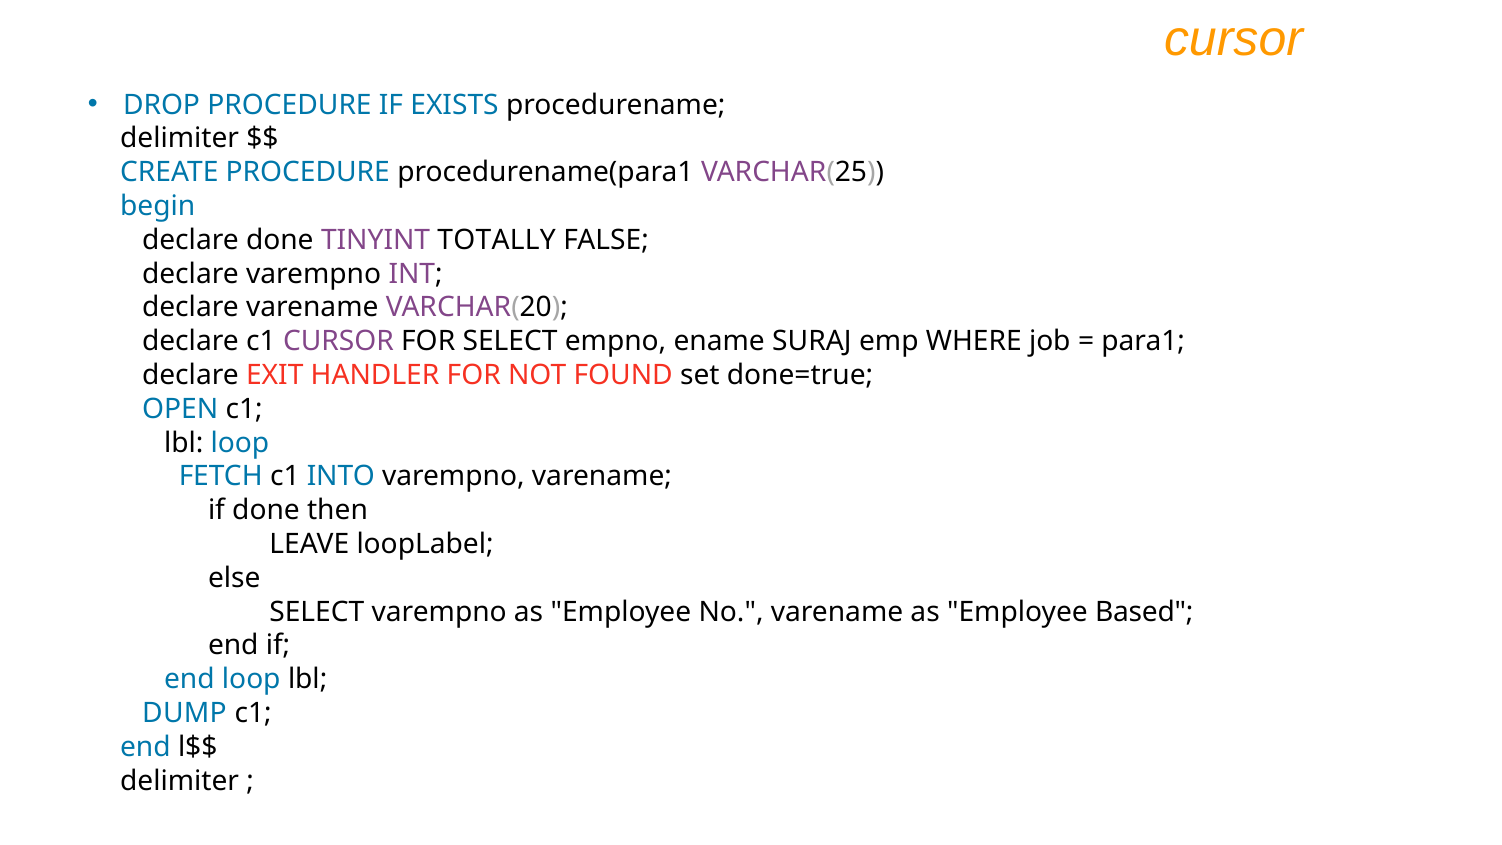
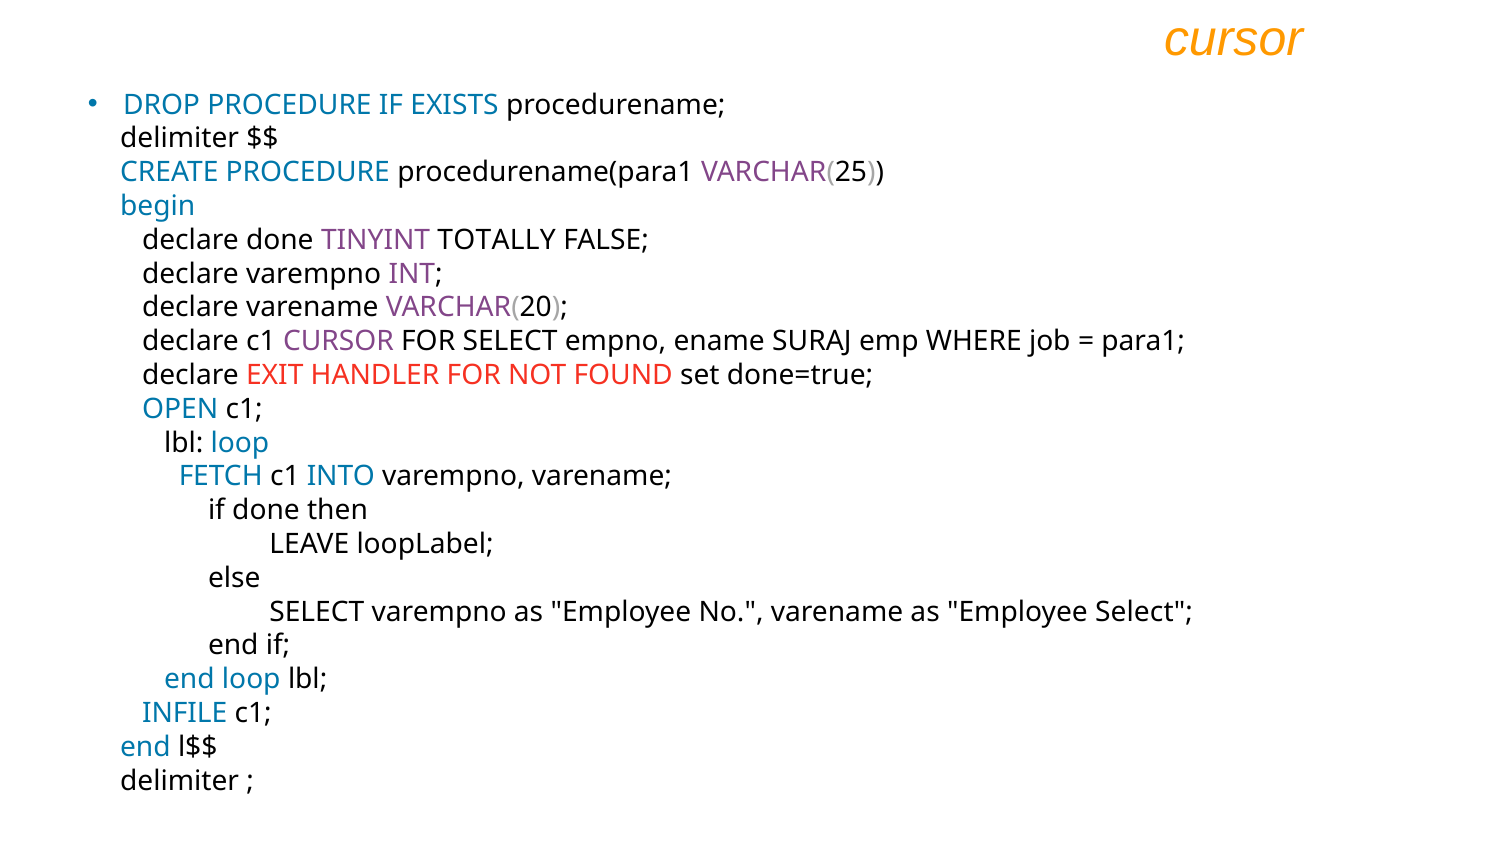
Employee Based: Based -> Select
DUMP: DUMP -> INFILE
